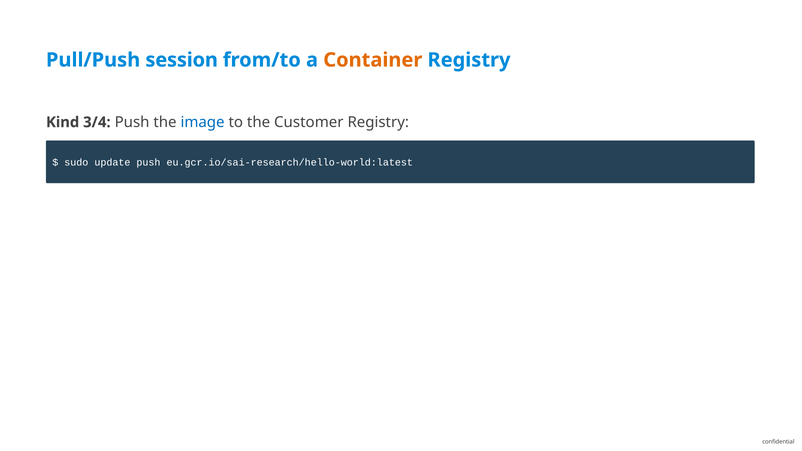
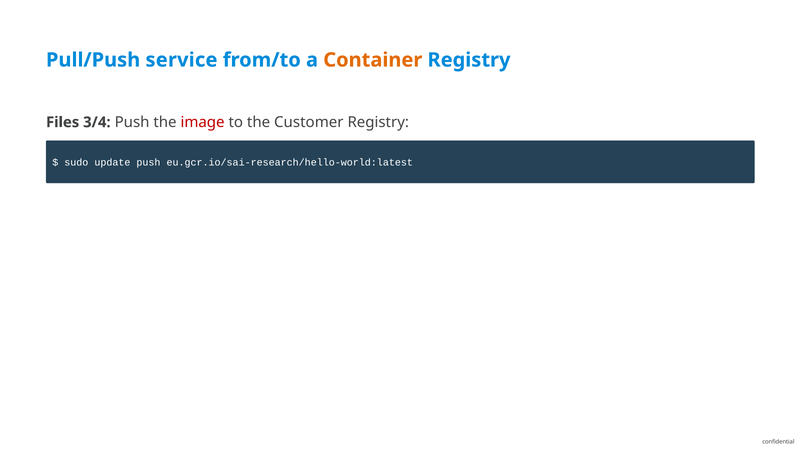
session: session -> service
Kind: Kind -> Files
image colour: blue -> red
